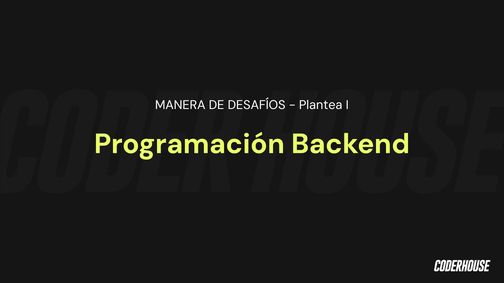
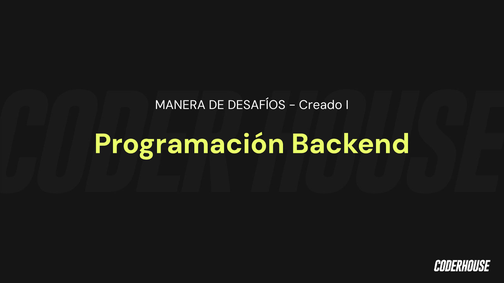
Plantea: Plantea -> Creado
